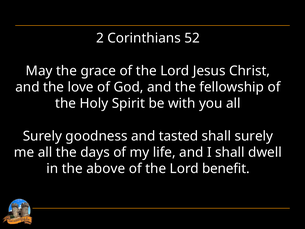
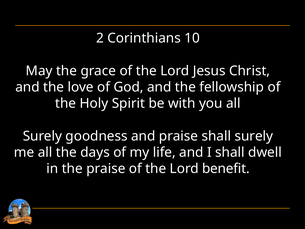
52: 52 -> 10
and tasted: tasted -> praise
the above: above -> praise
